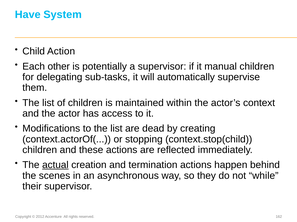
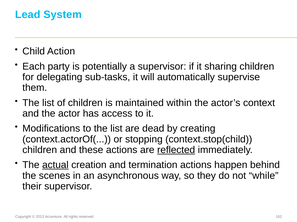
Have: Have -> Lead
other: other -> party
manual: manual -> sharing
reflected underline: none -> present
